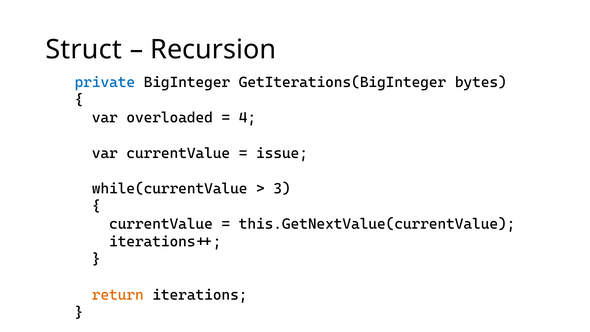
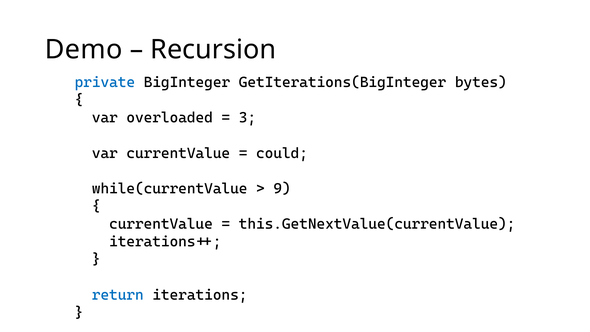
Struct: Struct -> Demo
4: 4 -> 3
issue: issue -> could
3: 3 -> 9
return colour: orange -> blue
